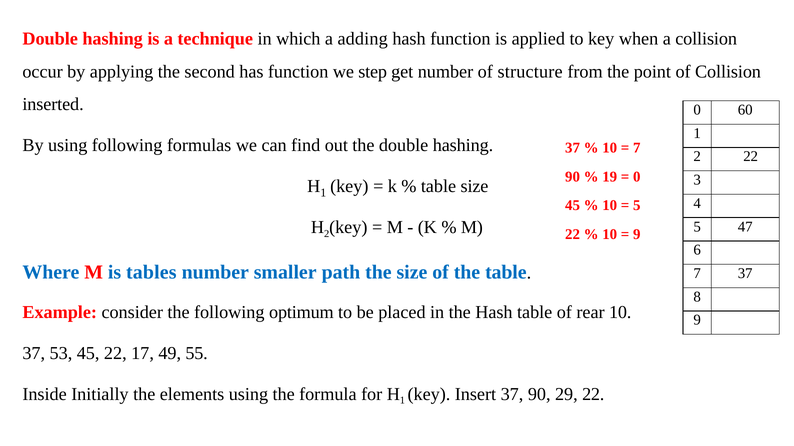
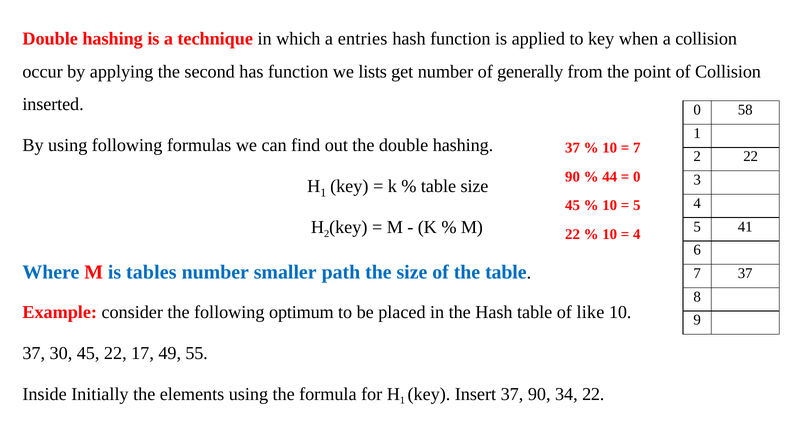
adding: adding -> entries
step: step -> lists
structure: structure -> generally
60: 60 -> 58
19: 19 -> 44
47: 47 -> 41
9 at (637, 235): 9 -> 4
rear: rear -> like
53: 53 -> 30
29: 29 -> 34
